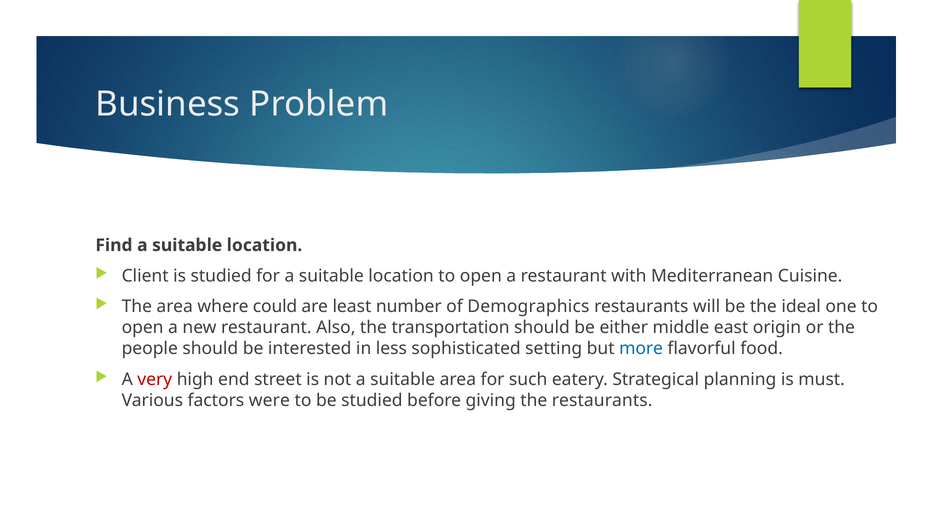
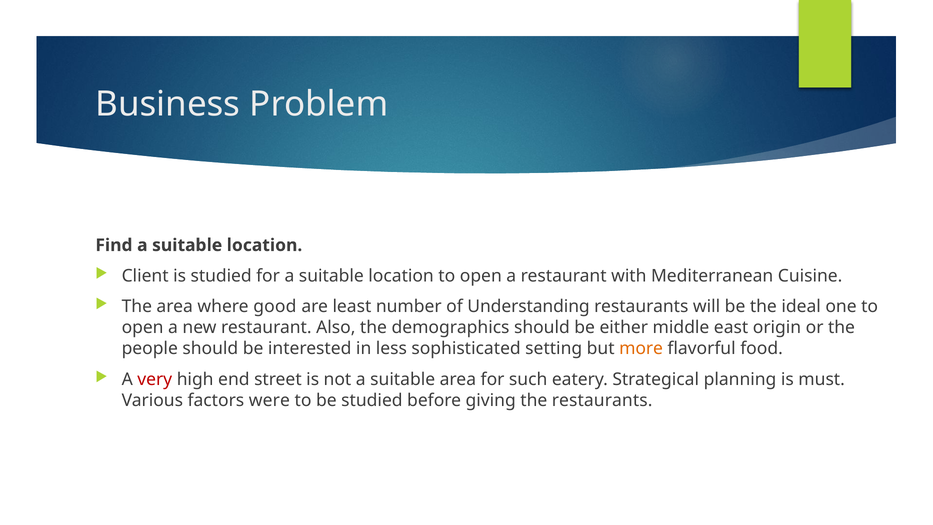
could: could -> good
Demographics: Demographics -> Understanding
transportation: transportation -> demographics
more colour: blue -> orange
